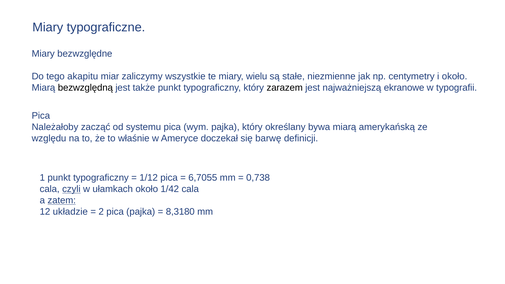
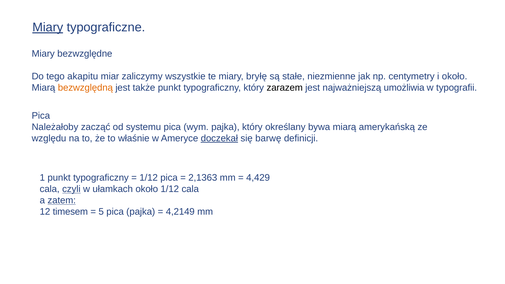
Miary at (48, 27) underline: none -> present
wielu: wielu -> bryłę
bezwzględną colour: black -> orange
ekranowe: ekranowe -> umożliwia
doczekał underline: none -> present
6,7055: 6,7055 -> 2,1363
0,738: 0,738 -> 4,429
około 1/42: 1/42 -> 1/12
układzie: układzie -> timesem
2: 2 -> 5
8,3180: 8,3180 -> 4,2149
